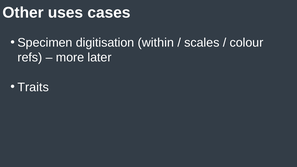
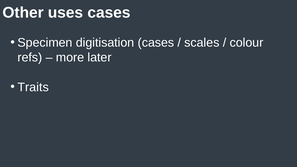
digitisation within: within -> cases
